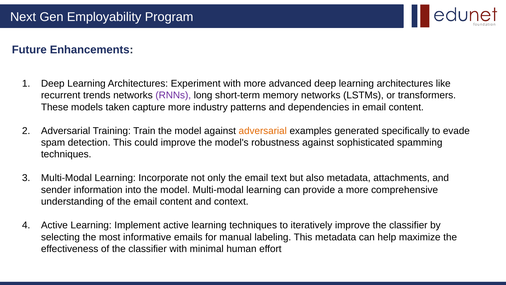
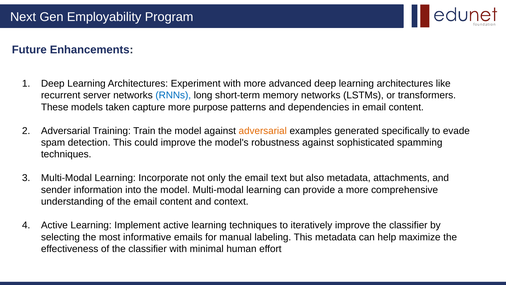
trends: trends -> server
RNNs colour: purple -> blue
industry: industry -> purpose
